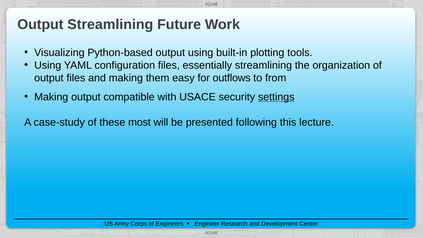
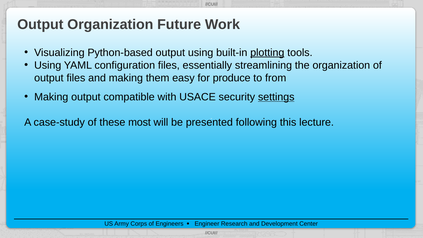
Output Streamlining: Streamlining -> Organization
plotting underline: none -> present
outflows: outflows -> produce
